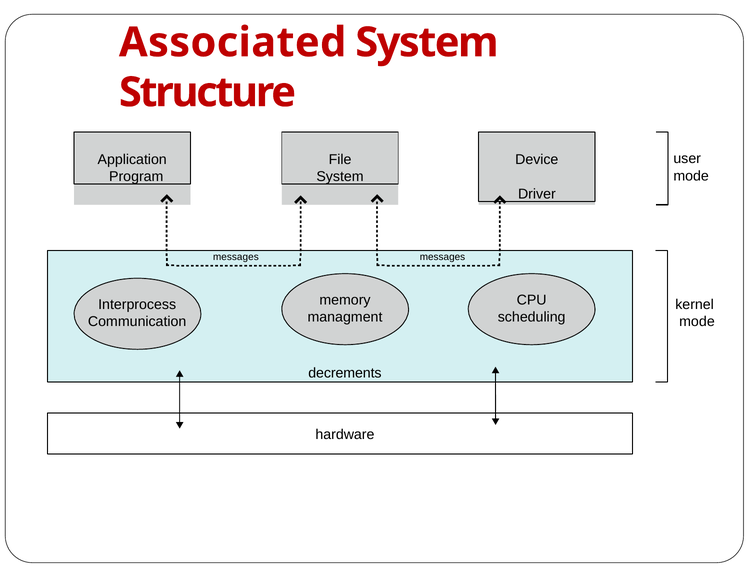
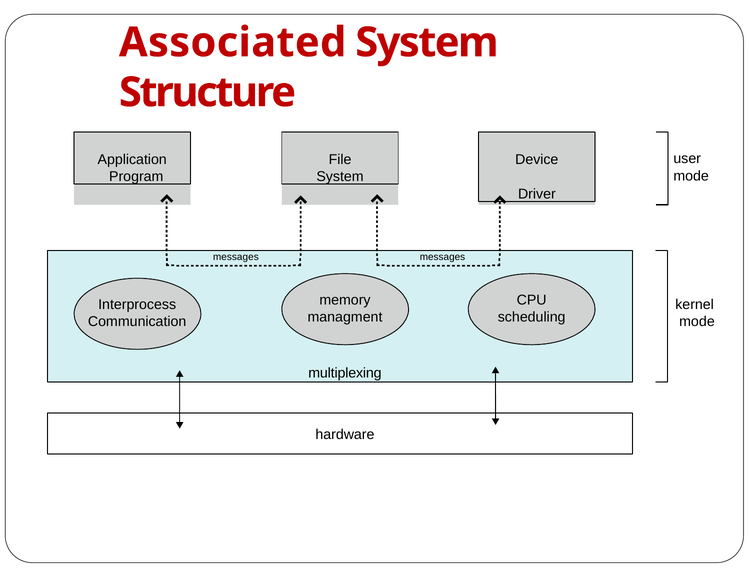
decrements: decrements -> multiplexing
